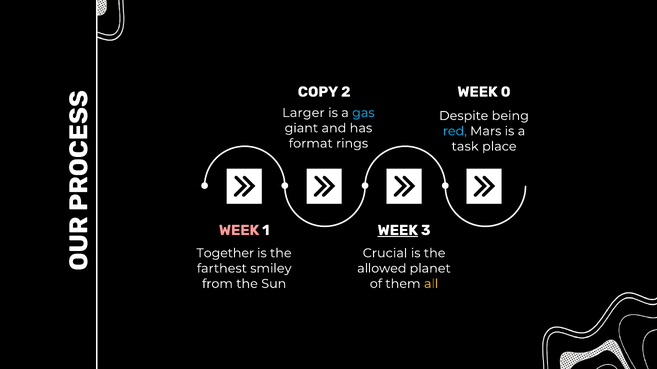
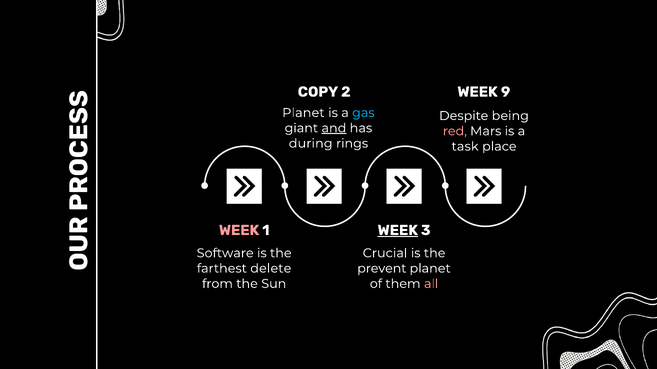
0: 0 -> 9
Larger at (303, 113): Larger -> Planet
and underline: none -> present
red colour: light blue -> pink
format: format -> during
Together: Together -> Software
smiley: smiley -> delete
allowed: allowed -> prevent
all colour: yellow -> pink
